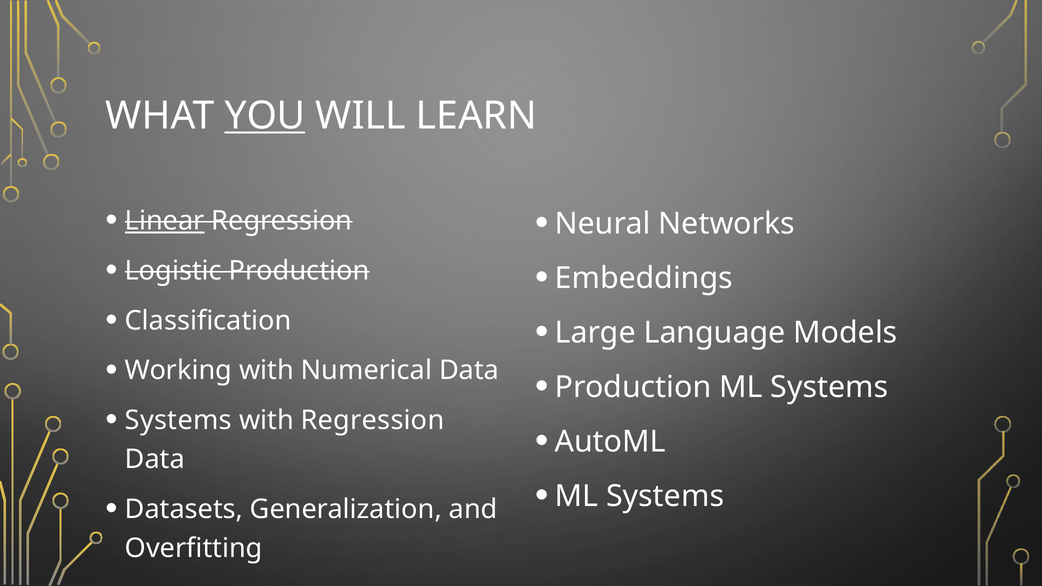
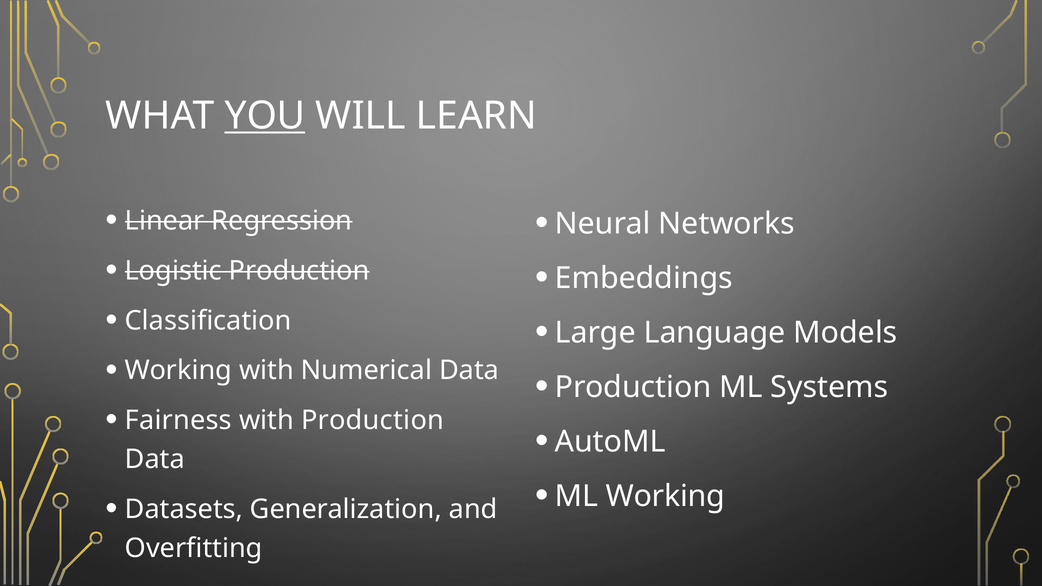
Linear underline: present -> none
Systems at (178, 420): Systems -> Fairness
with Regression: Regression -> Production
Systems at (665, 496): Systems -> Working
